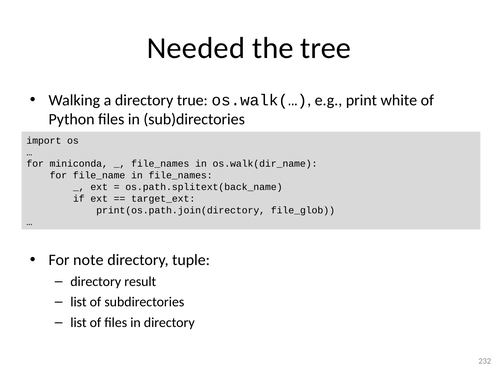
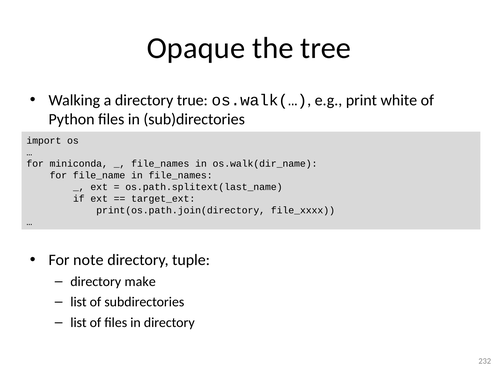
Needed: Needed -> Opaque
os.path.splitext(back_name: os.path.splitext(back_name -> os.path.splitext(last_name
file_glob: file_glob -> file_xxxx
result: result -> make
